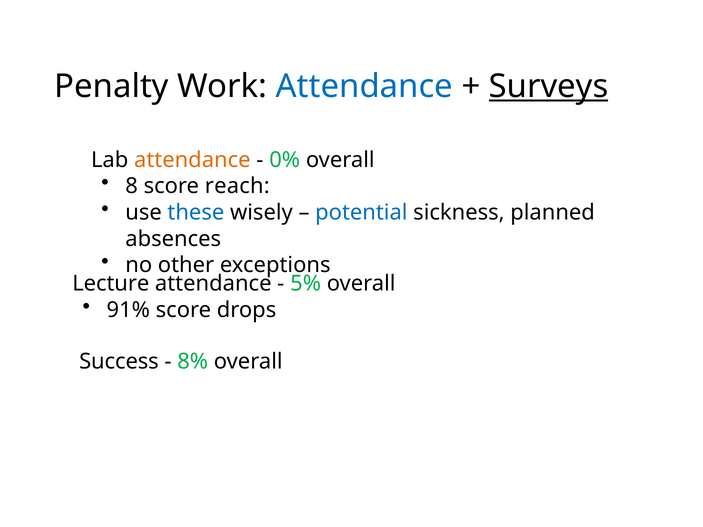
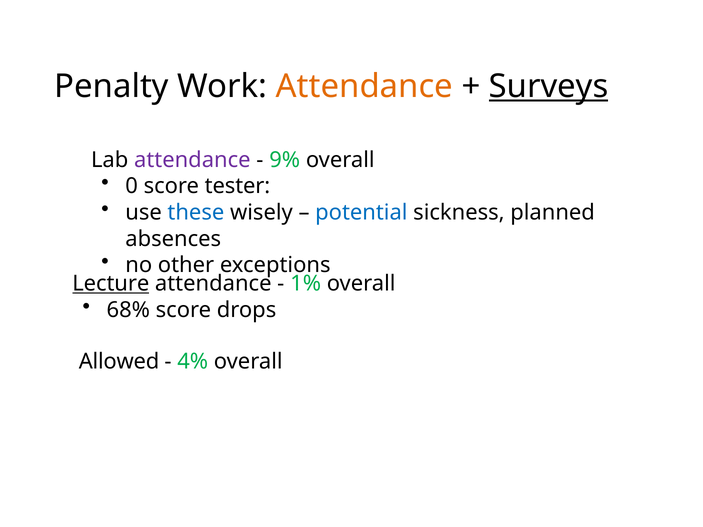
Attendance at (364, 86) colour: blue -> orange
attendance at (192, 160) colour: orange -> purple
0%: 0% -> 9%
8: 8 -> 0
reach: reach -> tester
Lecture underline: none -> present
5%: 5% -> 1%
91%: 91% -> 68%
Success: Success -> Allowed
8%: 8% -> 4%
